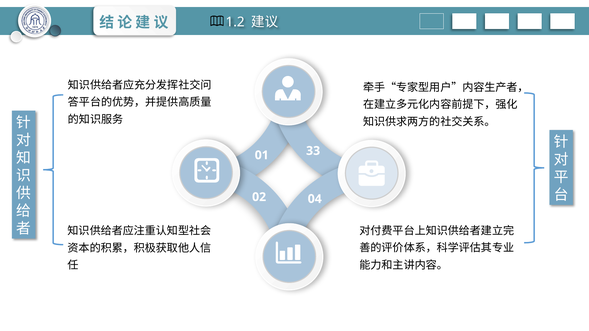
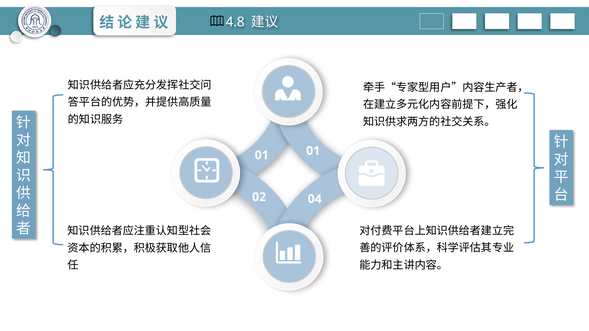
1.2: 1.2 -> 4.8
01 33: 33 -> 01
